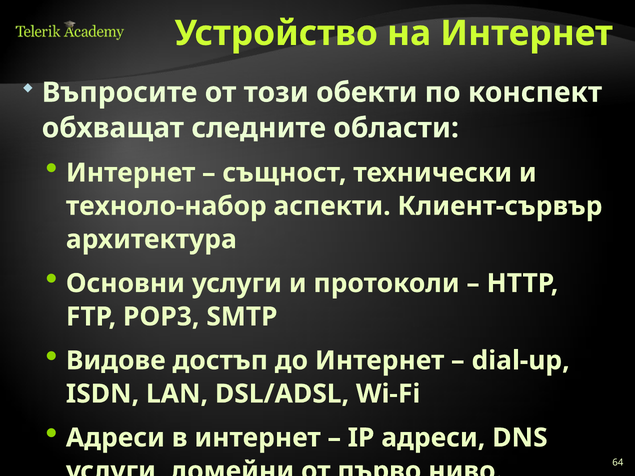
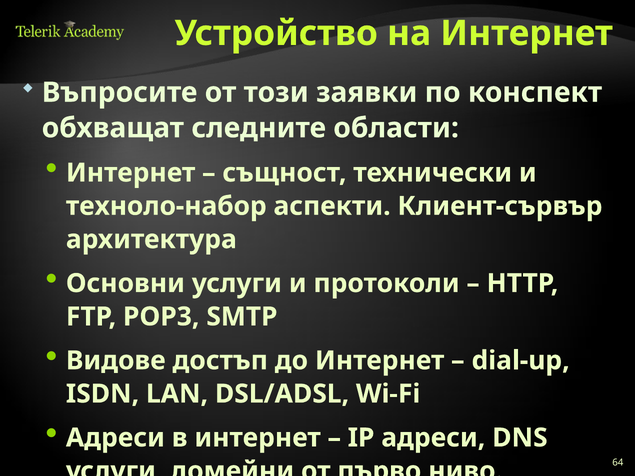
обекти: обекти -> заявки
